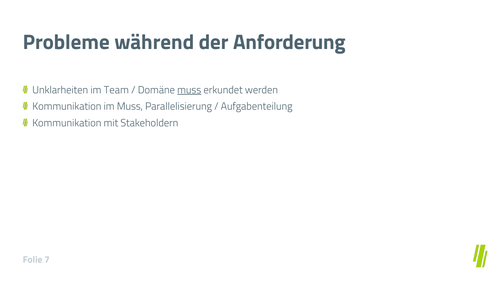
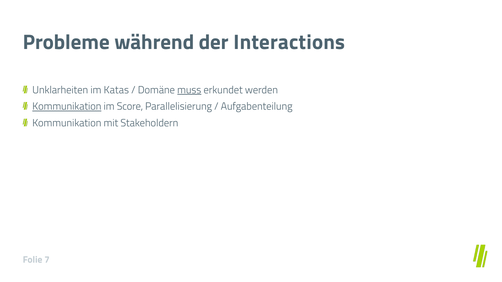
Anforderung: Anforderung -> Interactions
Team: Team -> Katas
Kommunikation at (67, 107) underline: none -> present
im Muss: Muss -> Score
